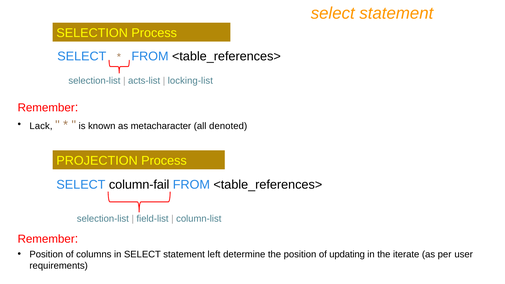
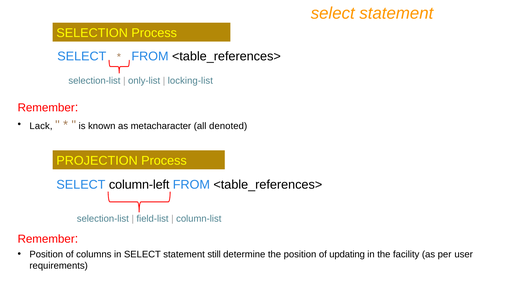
acts-list: acts-list -> only-list
column-fail: column-fail -> column-left
left: left -> still
iterate: iterate -> facility
